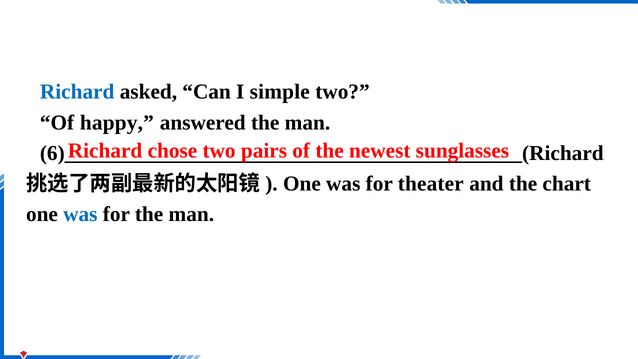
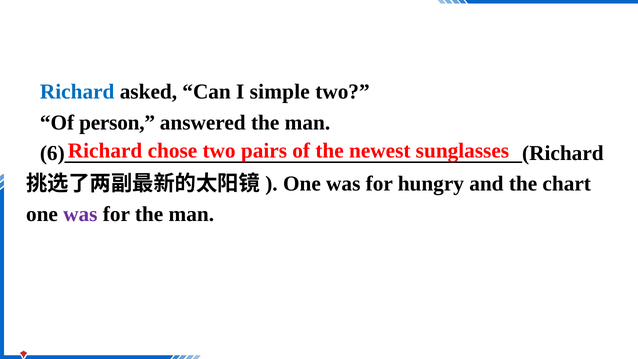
happy: happy -> person
theater: theater -> hungry
was at (80, 214) colour: blue -> purple
